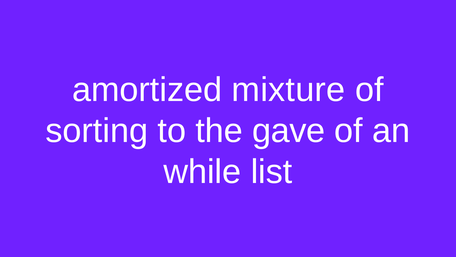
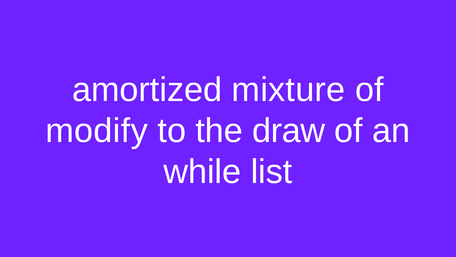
sorting: sorting -> modify
gave: gave -> draw
